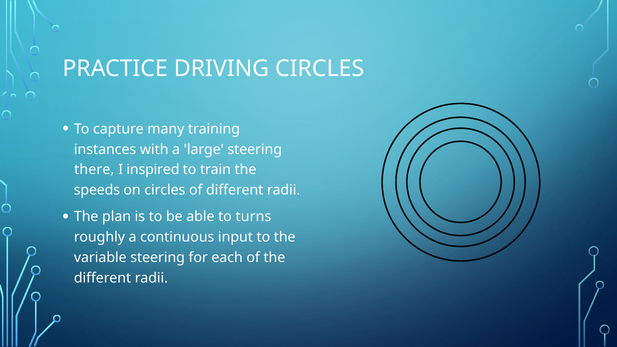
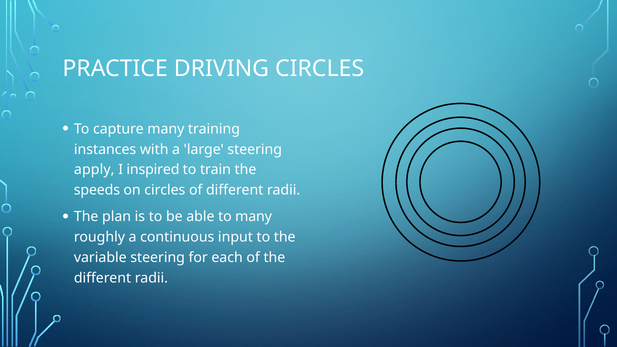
there: there -> apply
to turns: turns -> many
